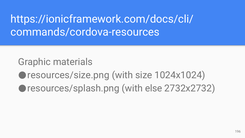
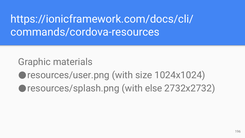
resources/size.png: resources/size.png -> resources/user.png
